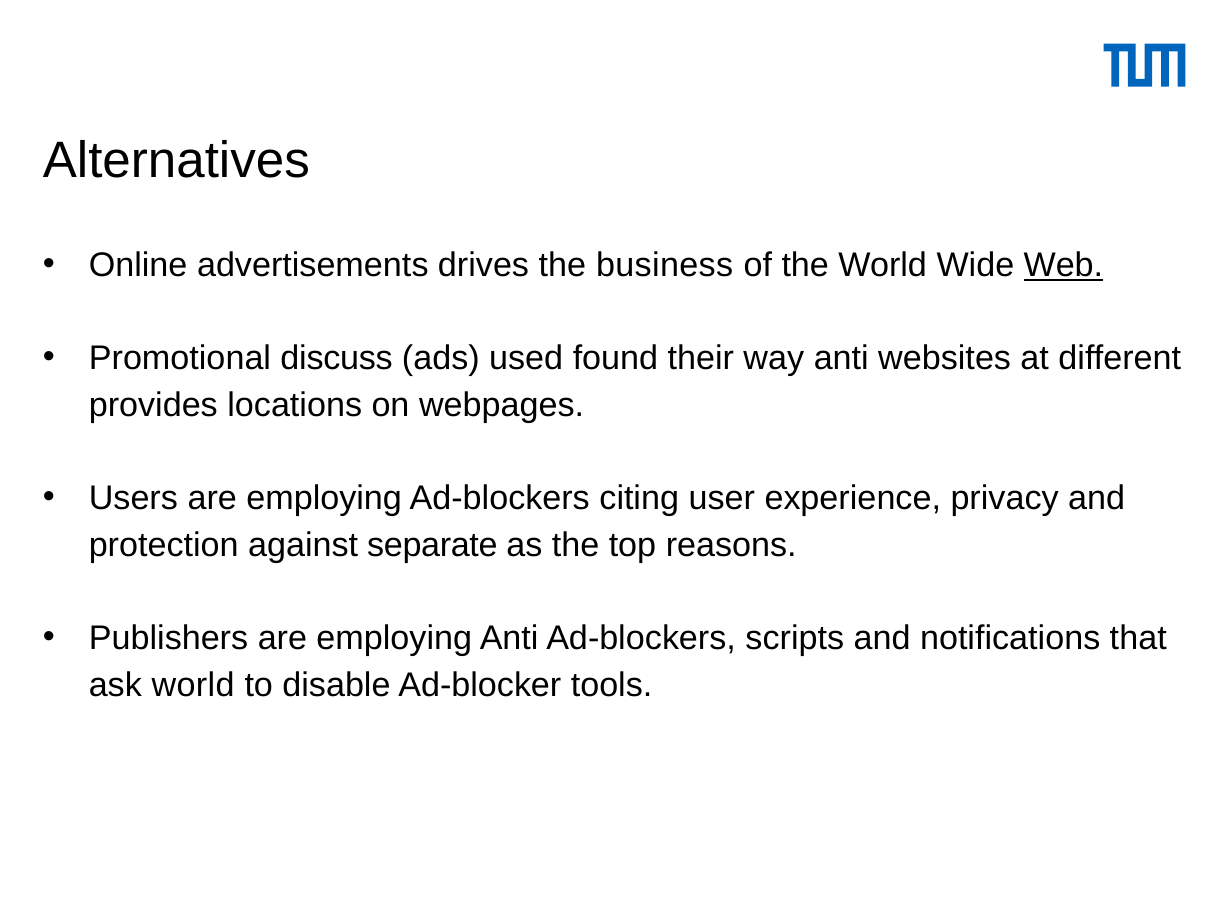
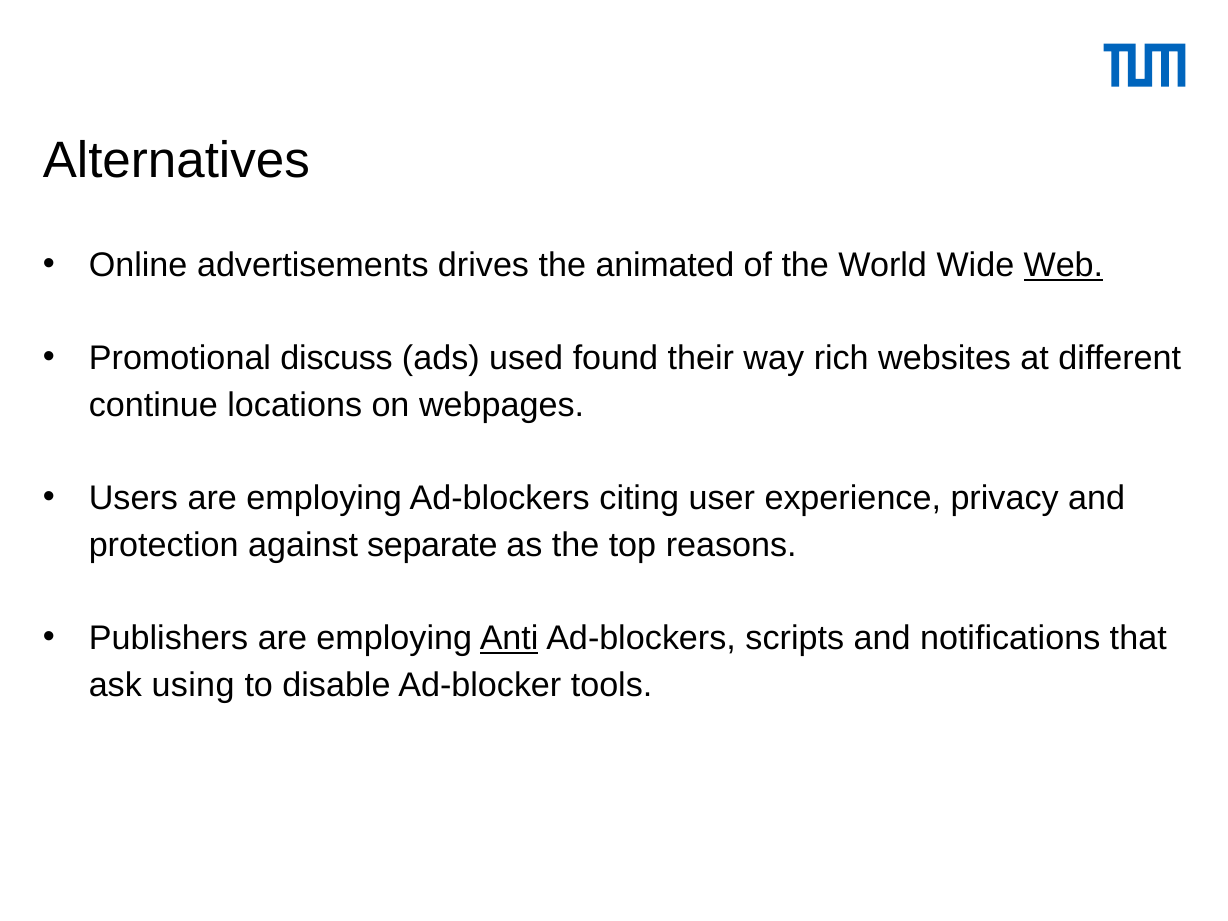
business: business -> animated
way anti: anti -> rich
provides: provides -> continue
Anti at (509, 638) underline: none -> present
ask world: world -> using
